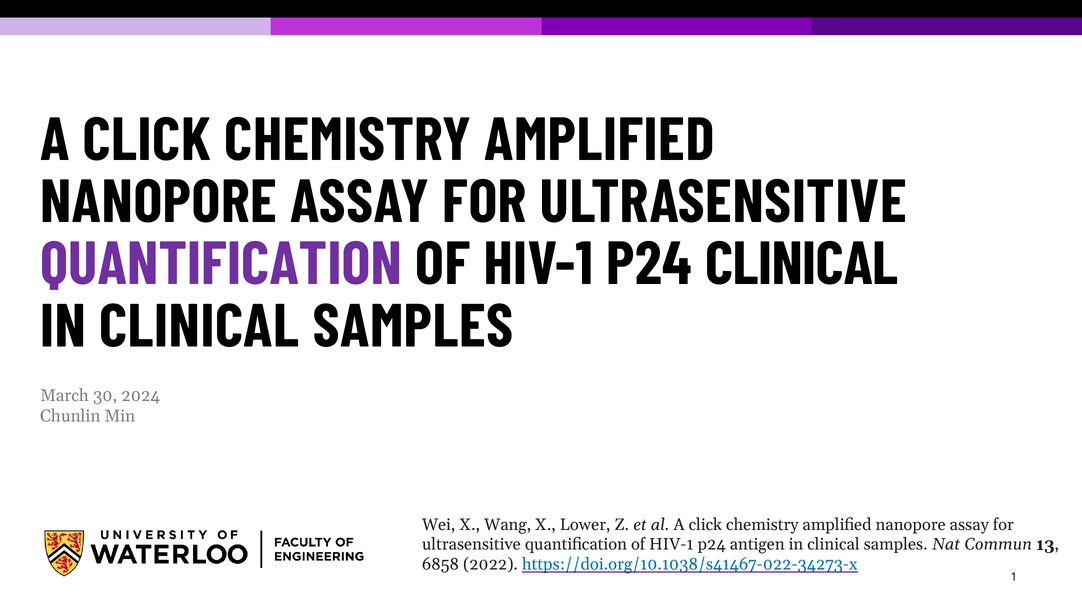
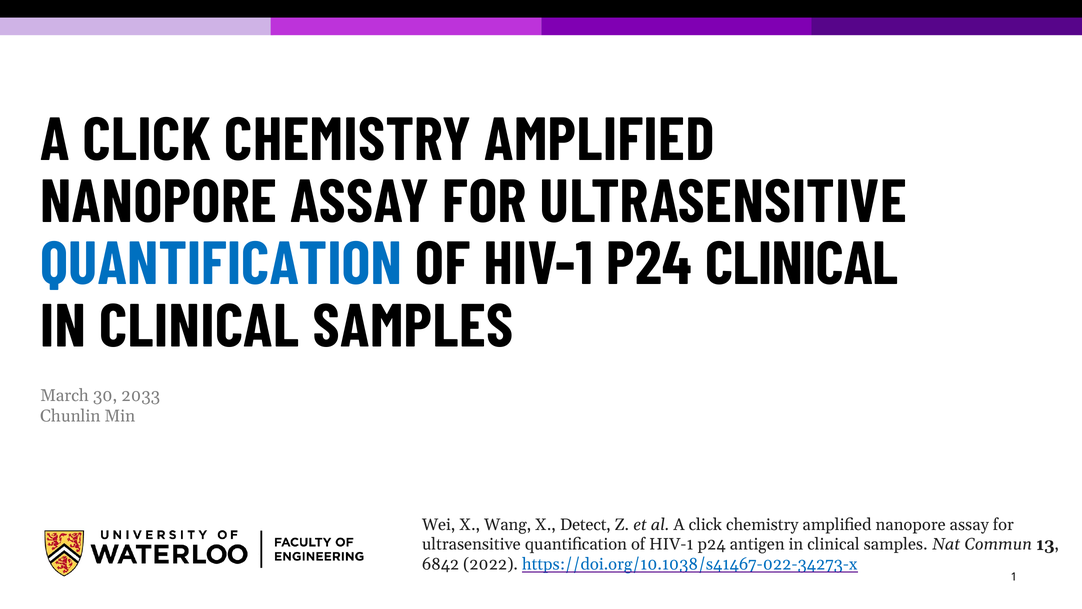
QUANTIFICATION at (221, 264) colour: purple -> blue
2024: 2024 -> 2033
Lower: Lower -> Detect
6858: 6858 -> 6842
